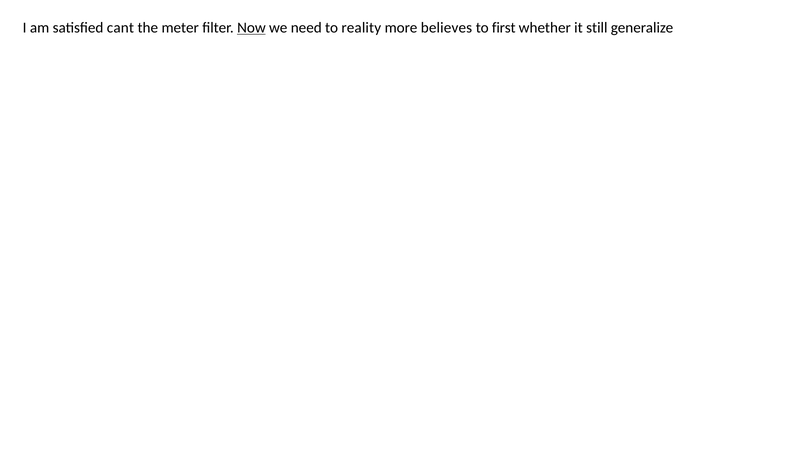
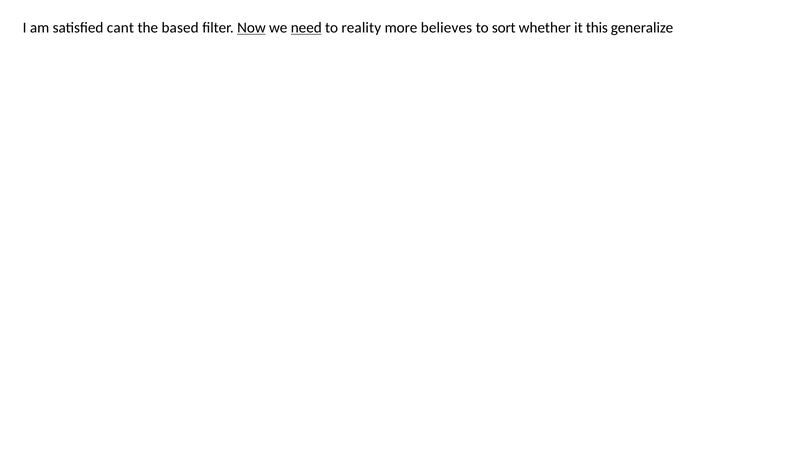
meter: meter -> based
need underline: none -> present
first: first -> sort
still: still -> this
